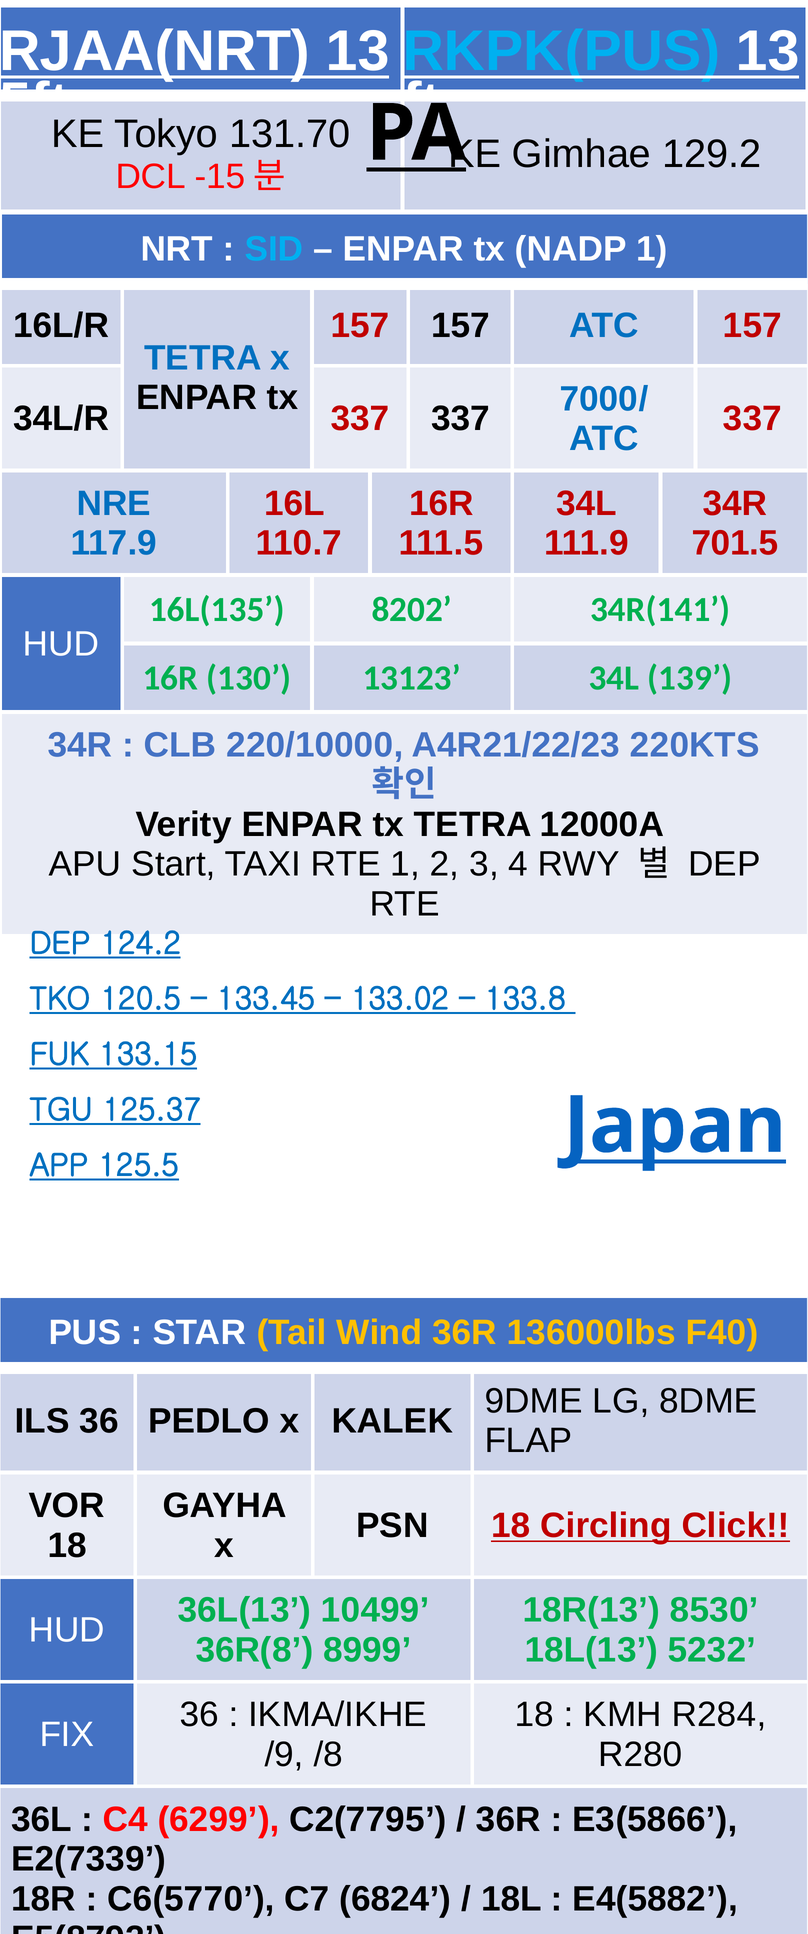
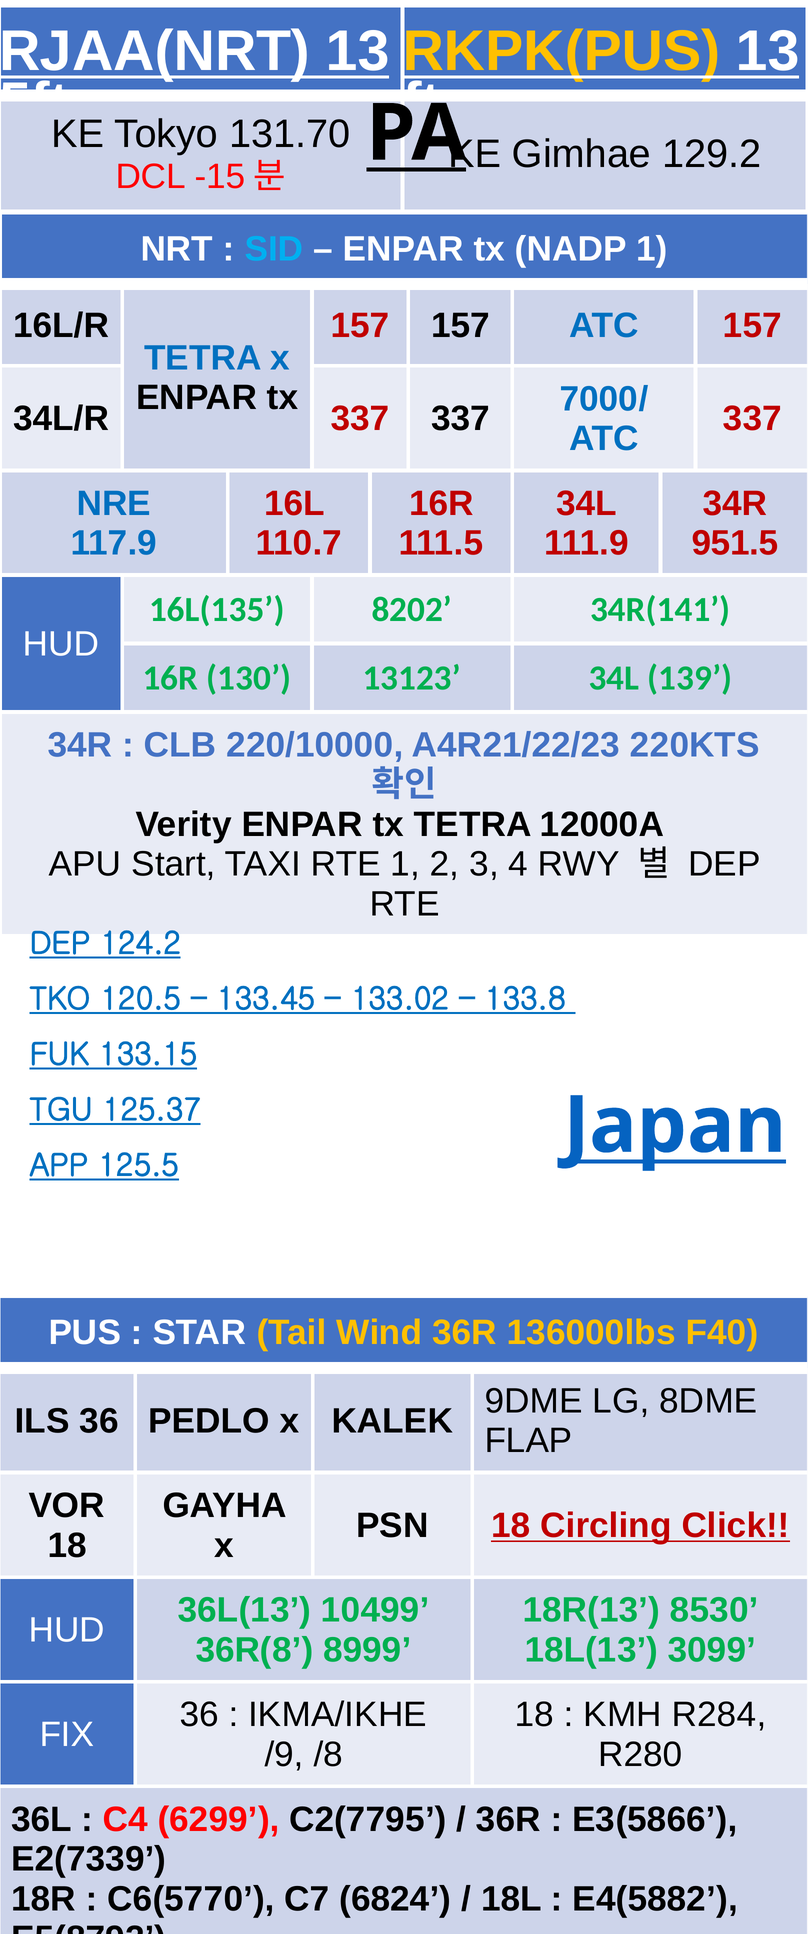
RKPK(PUS colour: light blue -> yellow
701.5: 701.5 -> 951.5
5232: 5232 -> 3099
